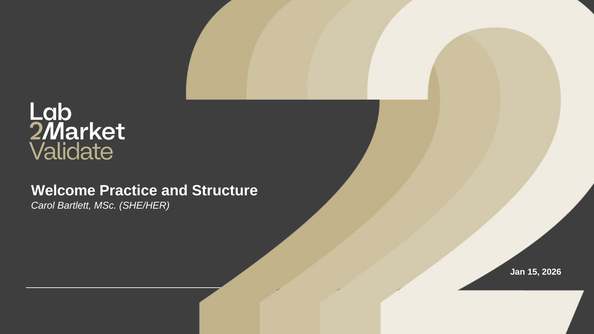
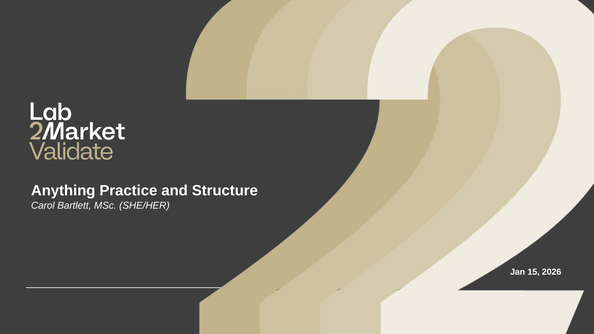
Welcome: Welcome -> Anything
